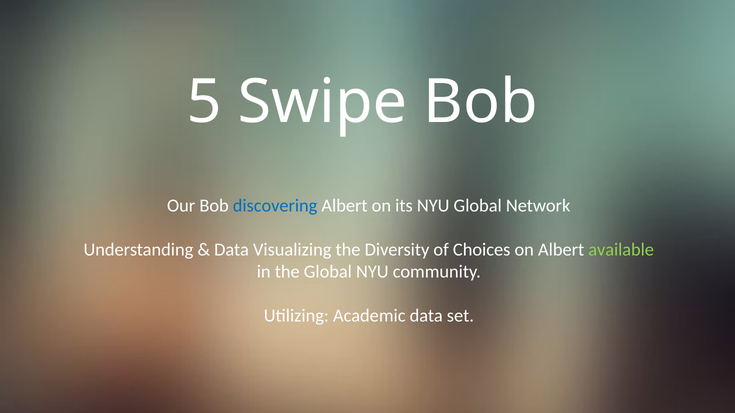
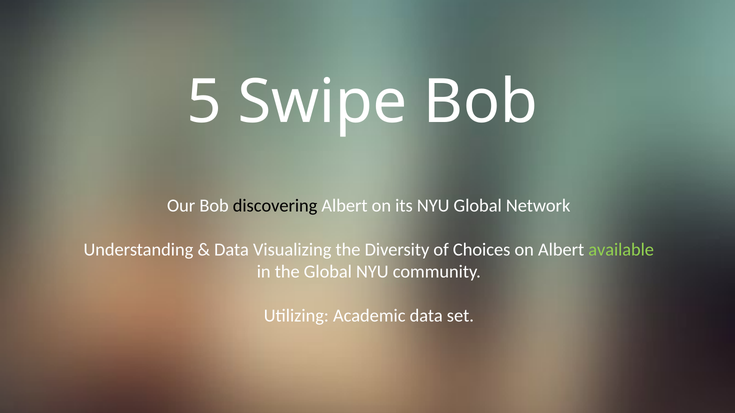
discovering colour: blue -> black
